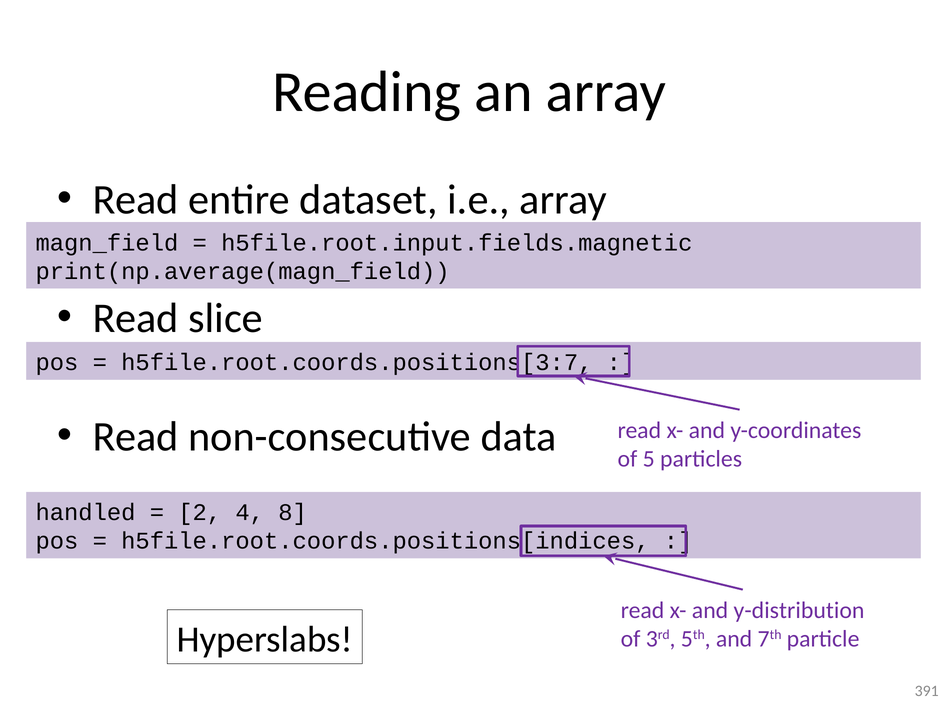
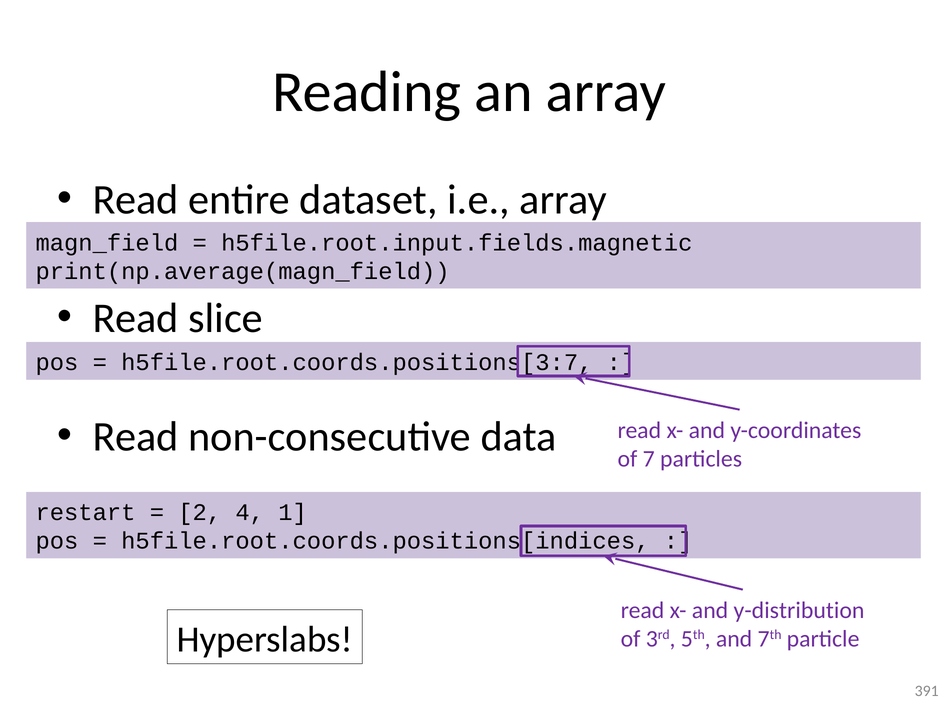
5: 5 -> 7
handled: handled -> restart
8: 8 -> 1
